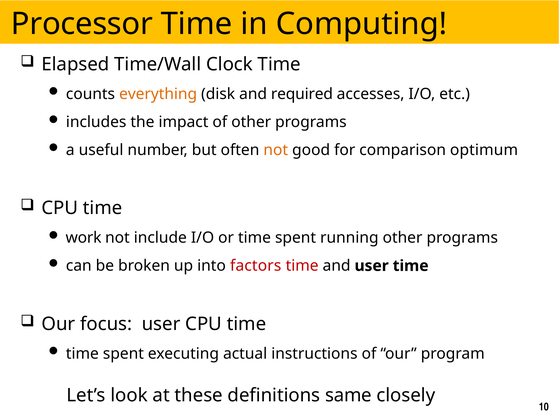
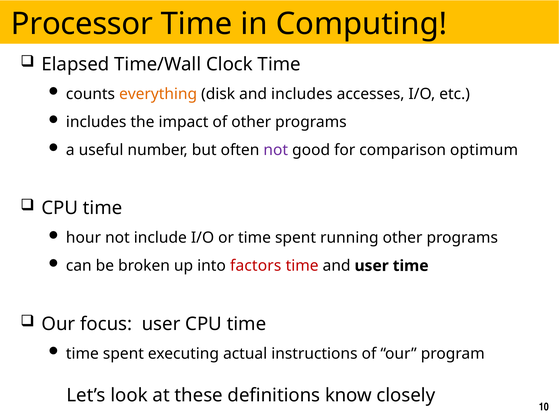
and required: required -> includes
not at (276, 150) colour: orange -> purple
work: work -> hour
same: same -> know
